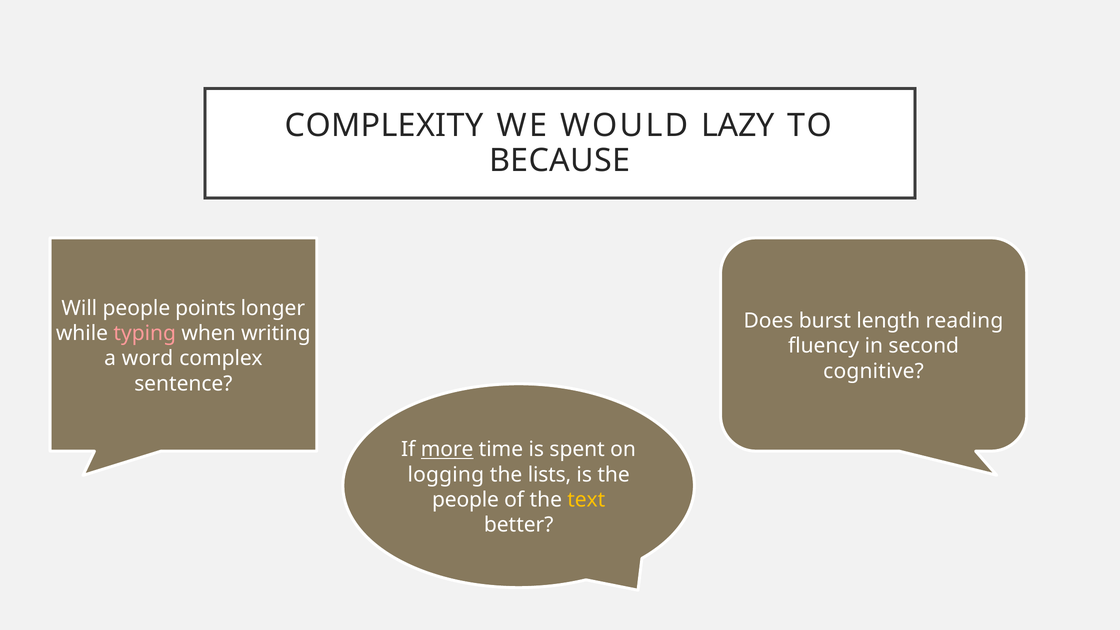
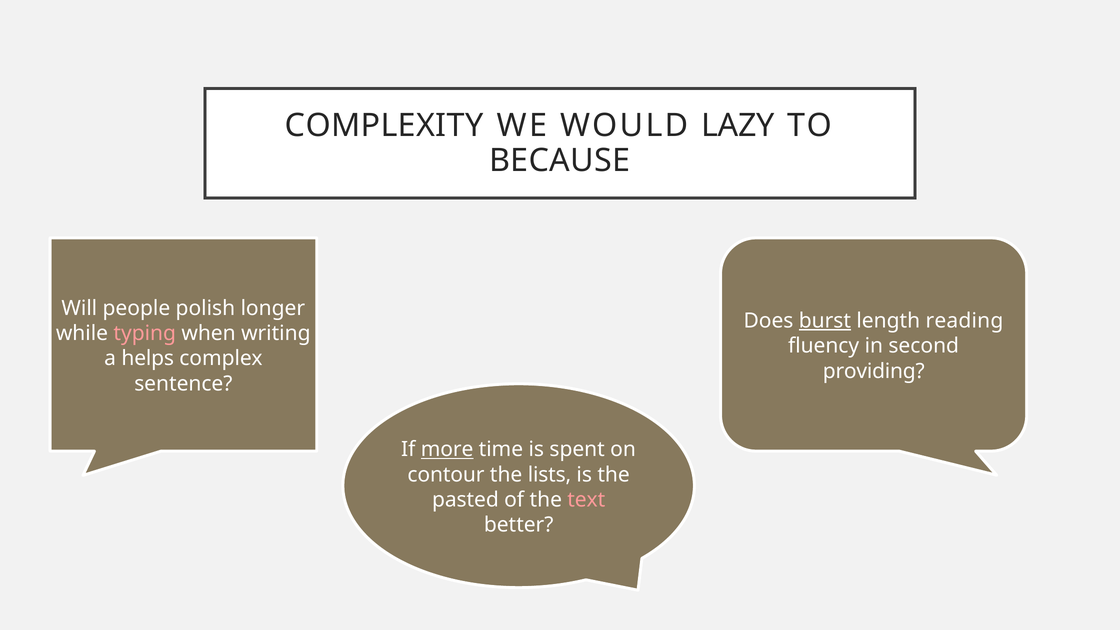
points: points -> polish
burst underline: none -> present
word: word -> helps
cognitive: cognitive -> providing
logging: logging -> contour
people at (465, 500): people -> pasted
text colour: yellow -> pink
